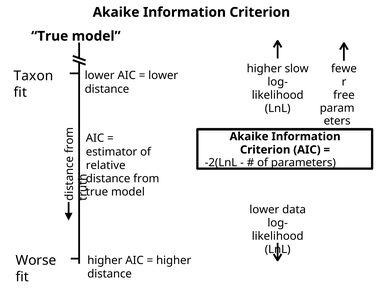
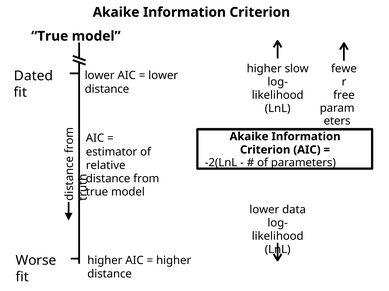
Taxon: Taxon -> Dated
